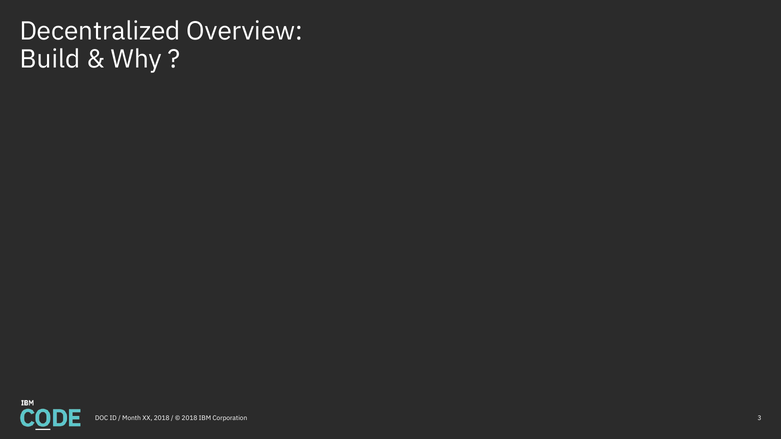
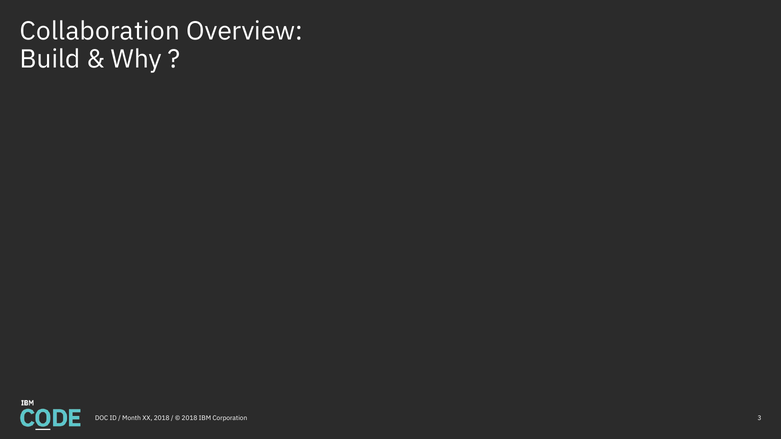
Decentralized: Decentralized -> Collaboration
